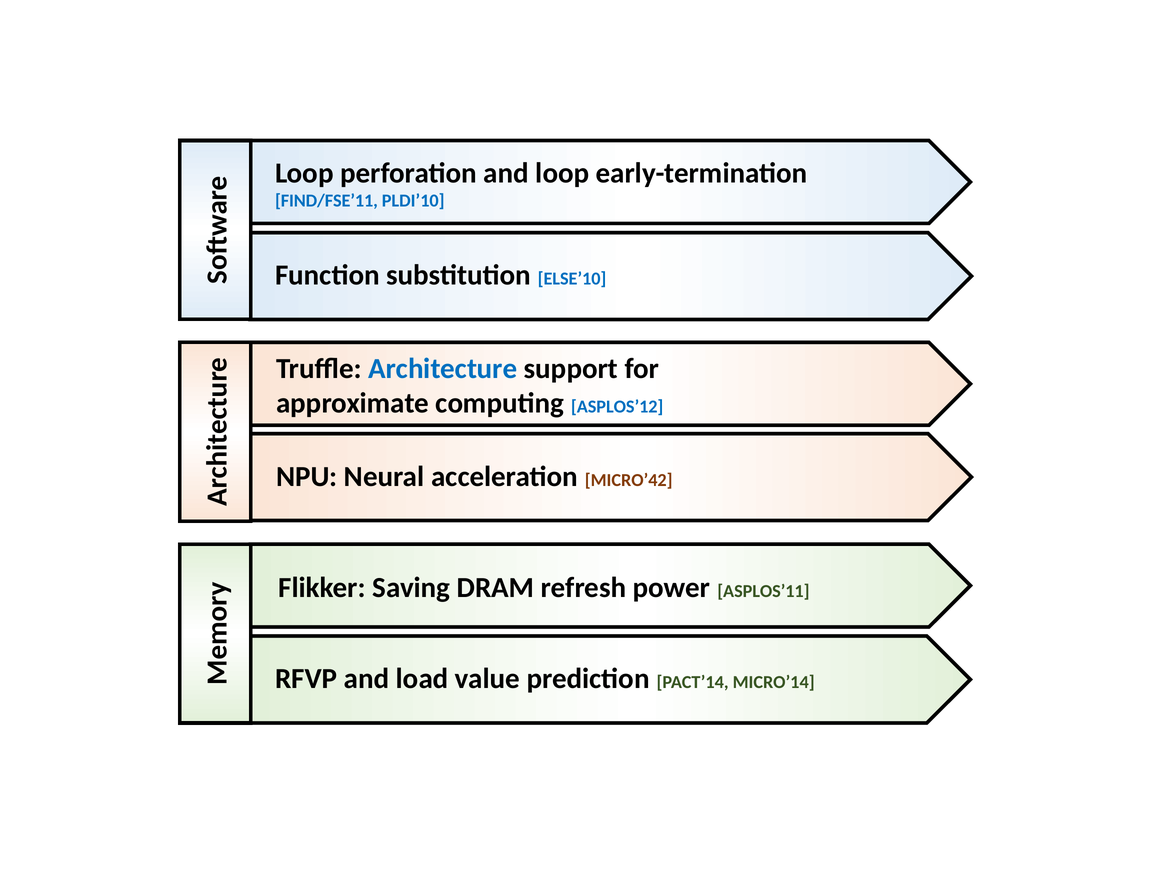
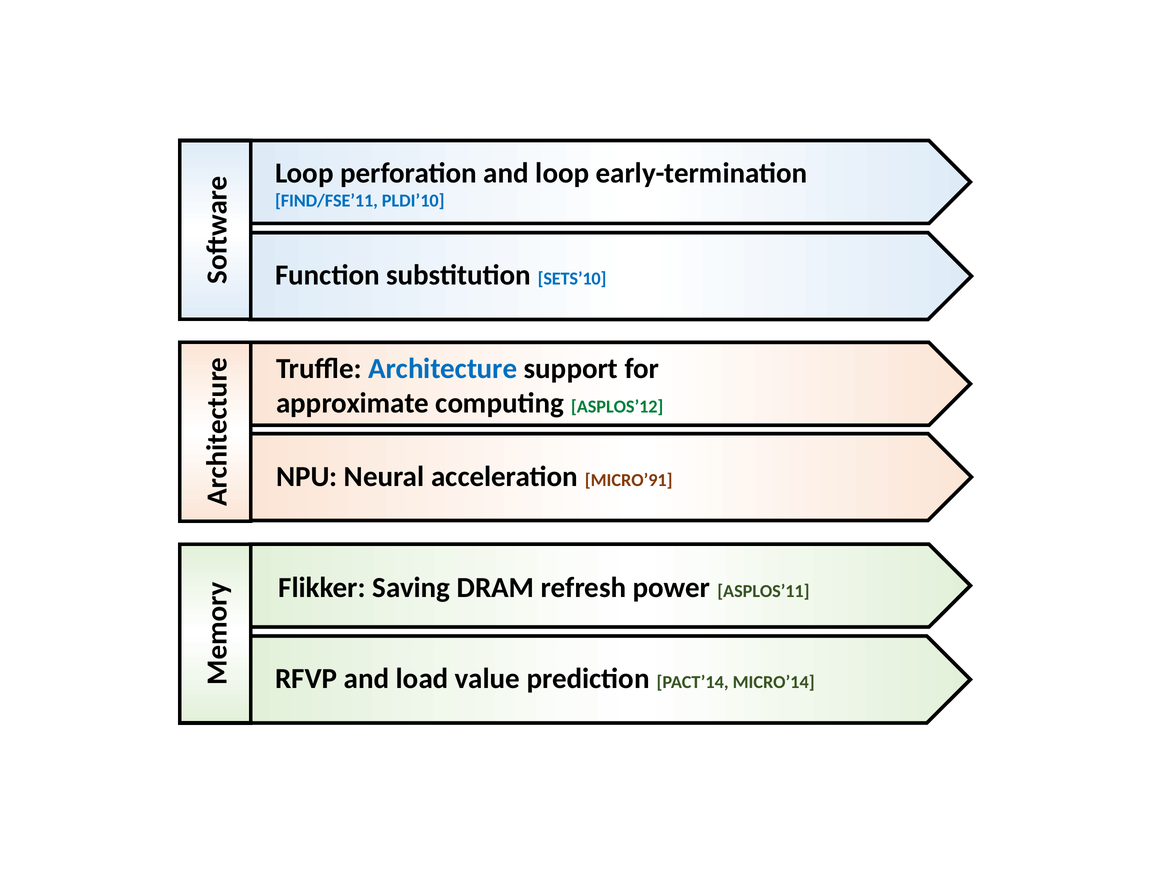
ELSE’10: ELSE’10 -> SETS’10
ASPLOS’12 colour: blue -> green
MICRO’42: MICRO’42 -> MICRO’91
